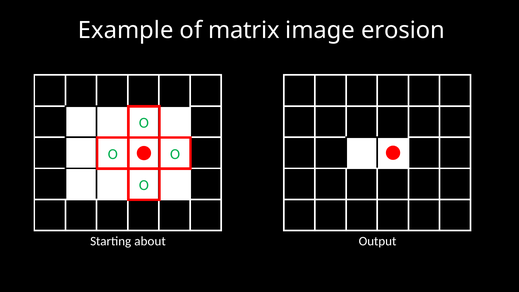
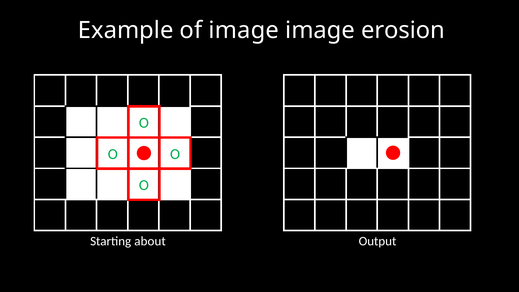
of matrix: matrix -> image
